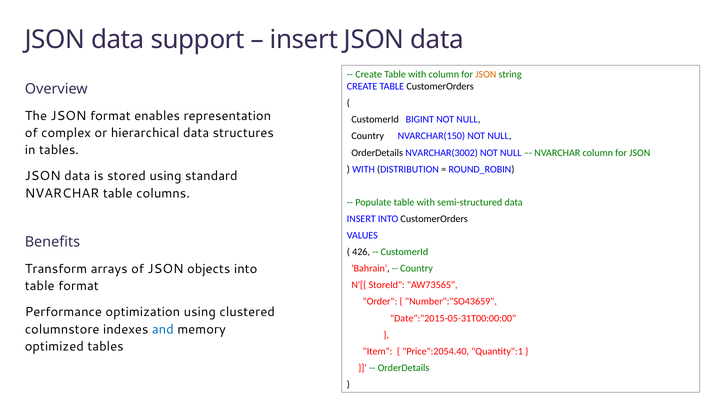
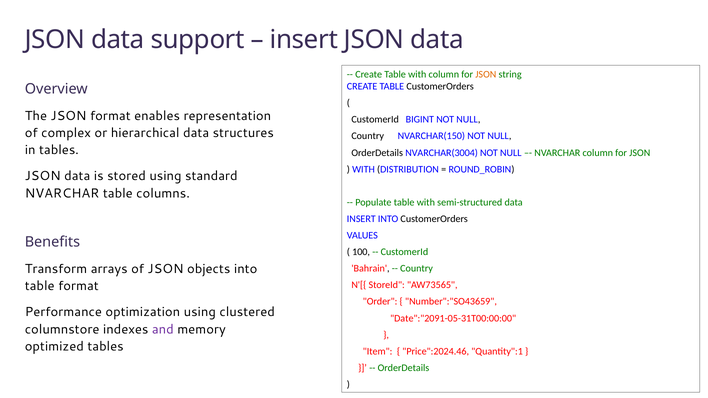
NVARCHAR(3002: NVARCHAR(3002 -> NVARCHAR(3004
426: 426 -> 100
Date":"2015-05-31T00:00:00: Date":"2015-05-31T00:00:00 -> Date":"2091-05-31T00:00:00
and colour: blue -> purple
Price":2054.40: Price":2054.40 -> Price":2024.46
